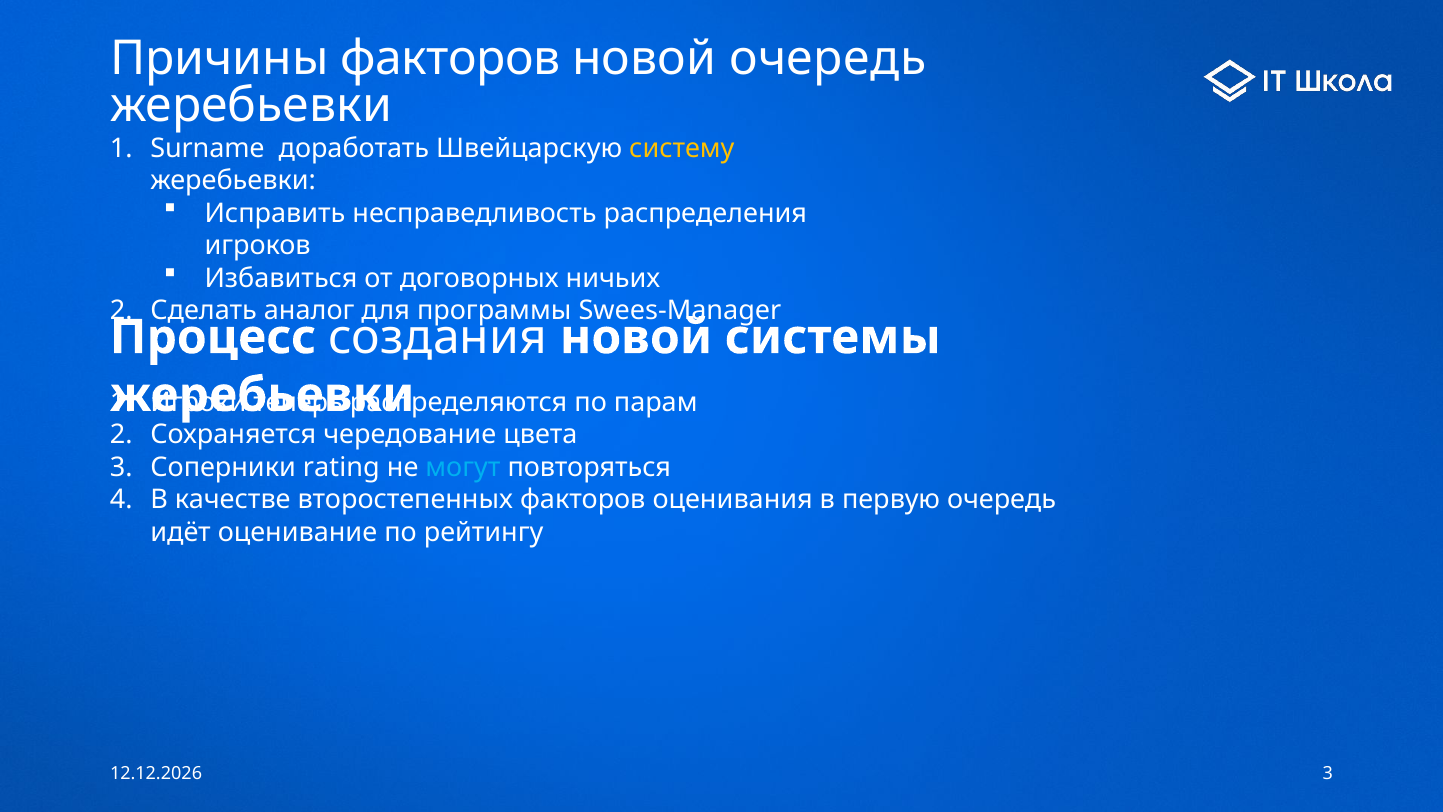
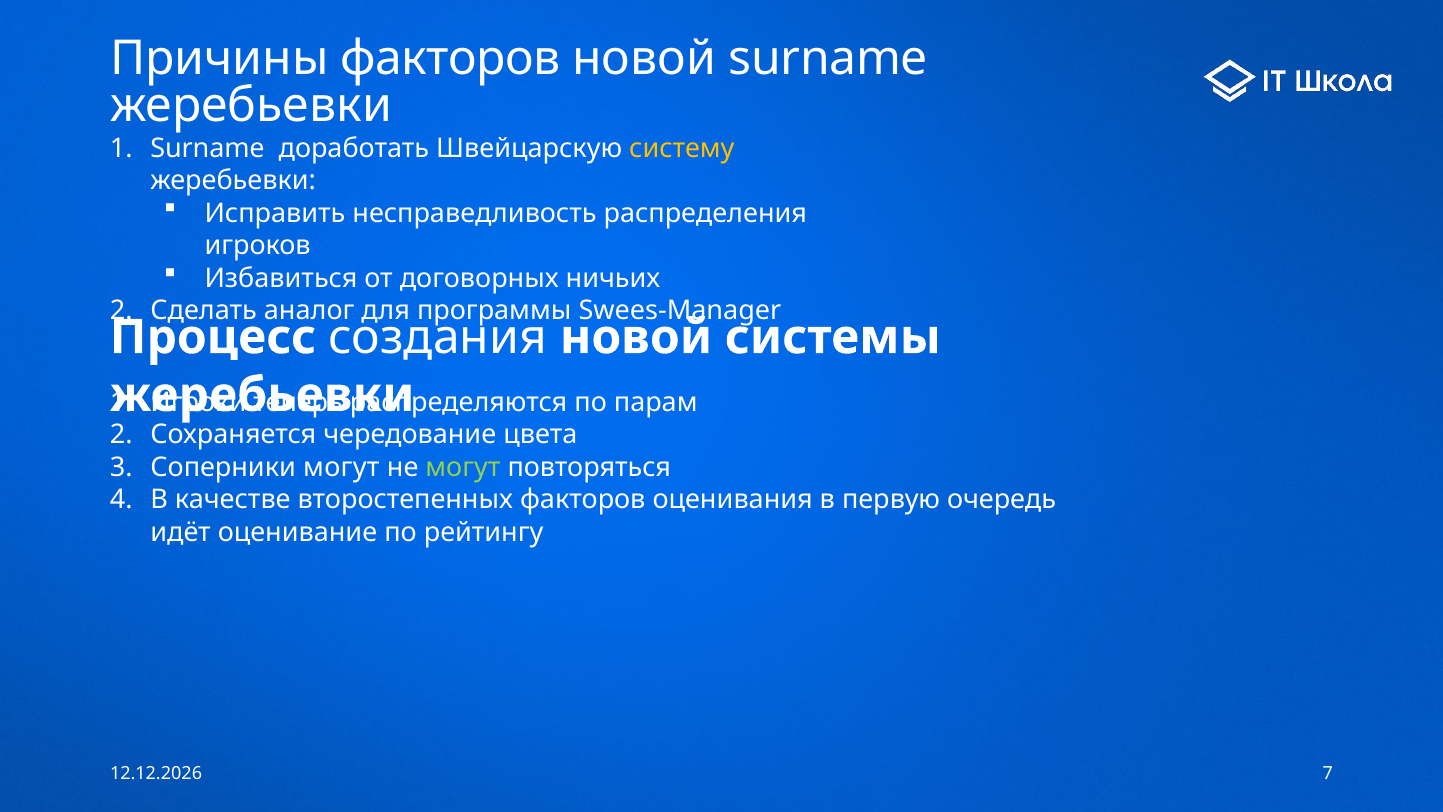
новой очередь: очередь -> surname
Соперники rating: rating -> могут
могут at (463, 467) colour: light blue -> light green
3 at (1328, 774): 3 -> 7
